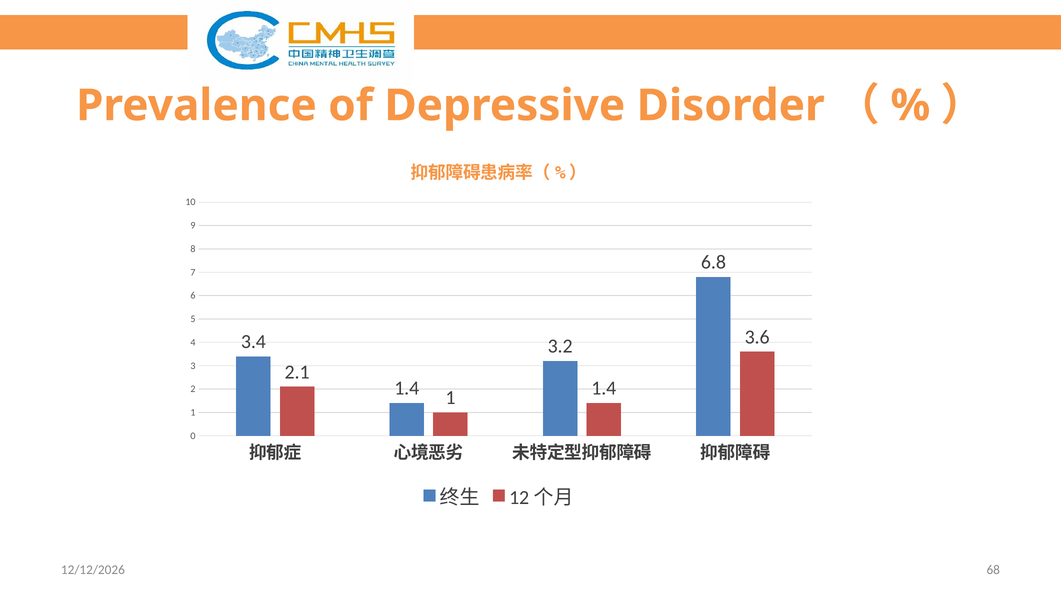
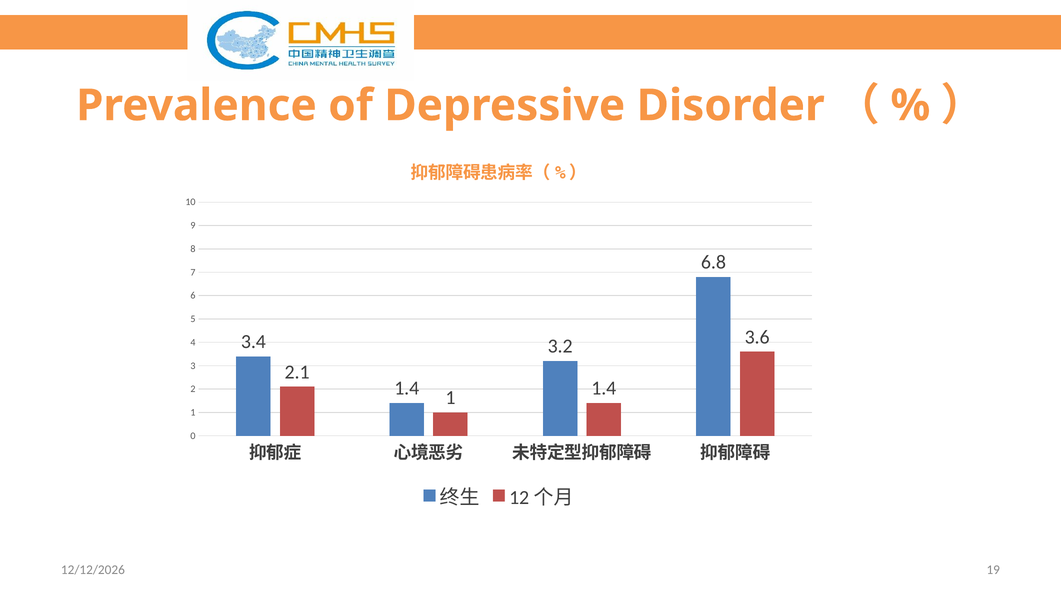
68: 68 -> 19
